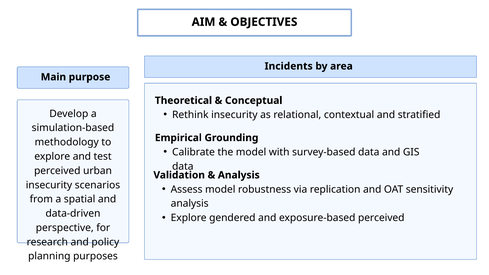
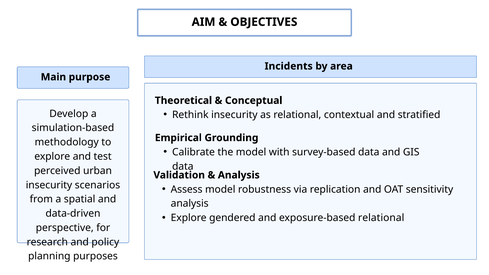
exposure-based perceived: perceived -> relational
